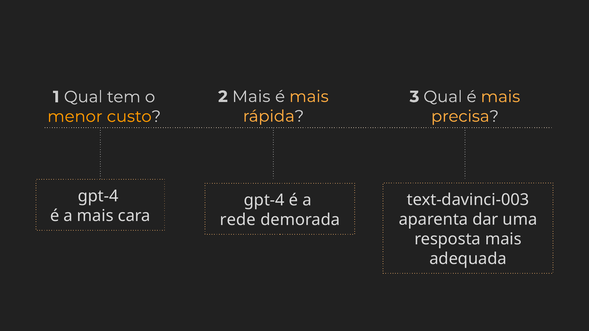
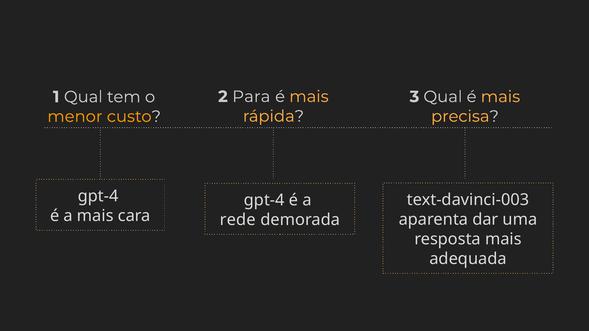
2 Mais: Mais -> Para
